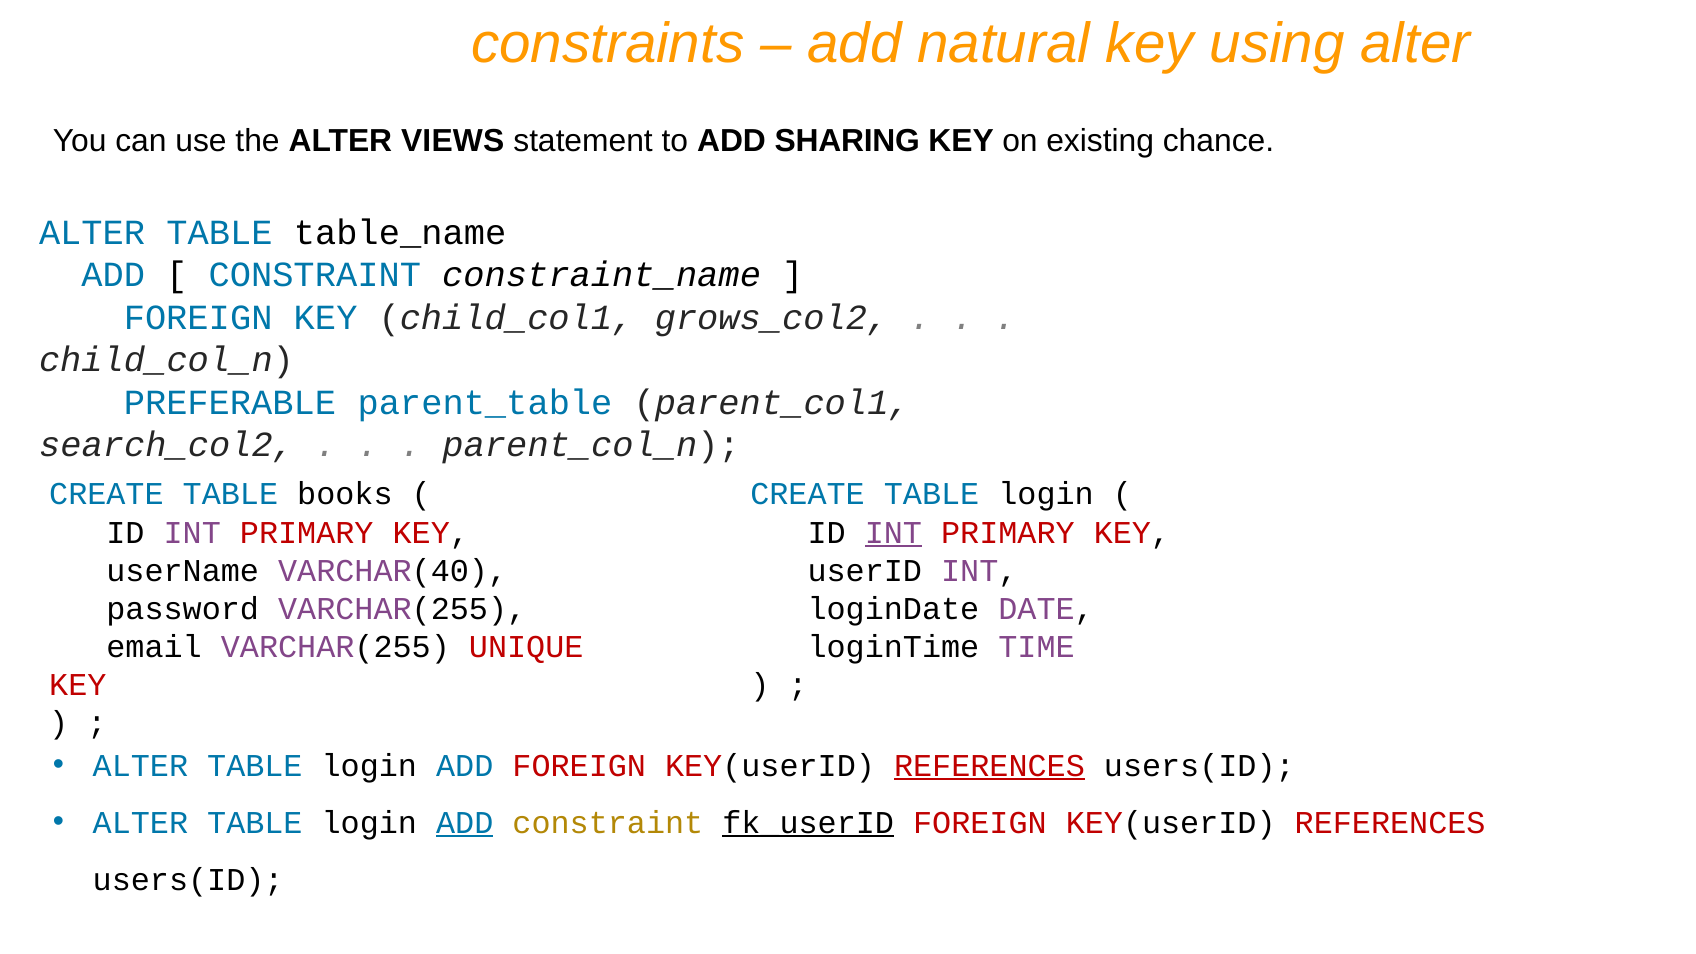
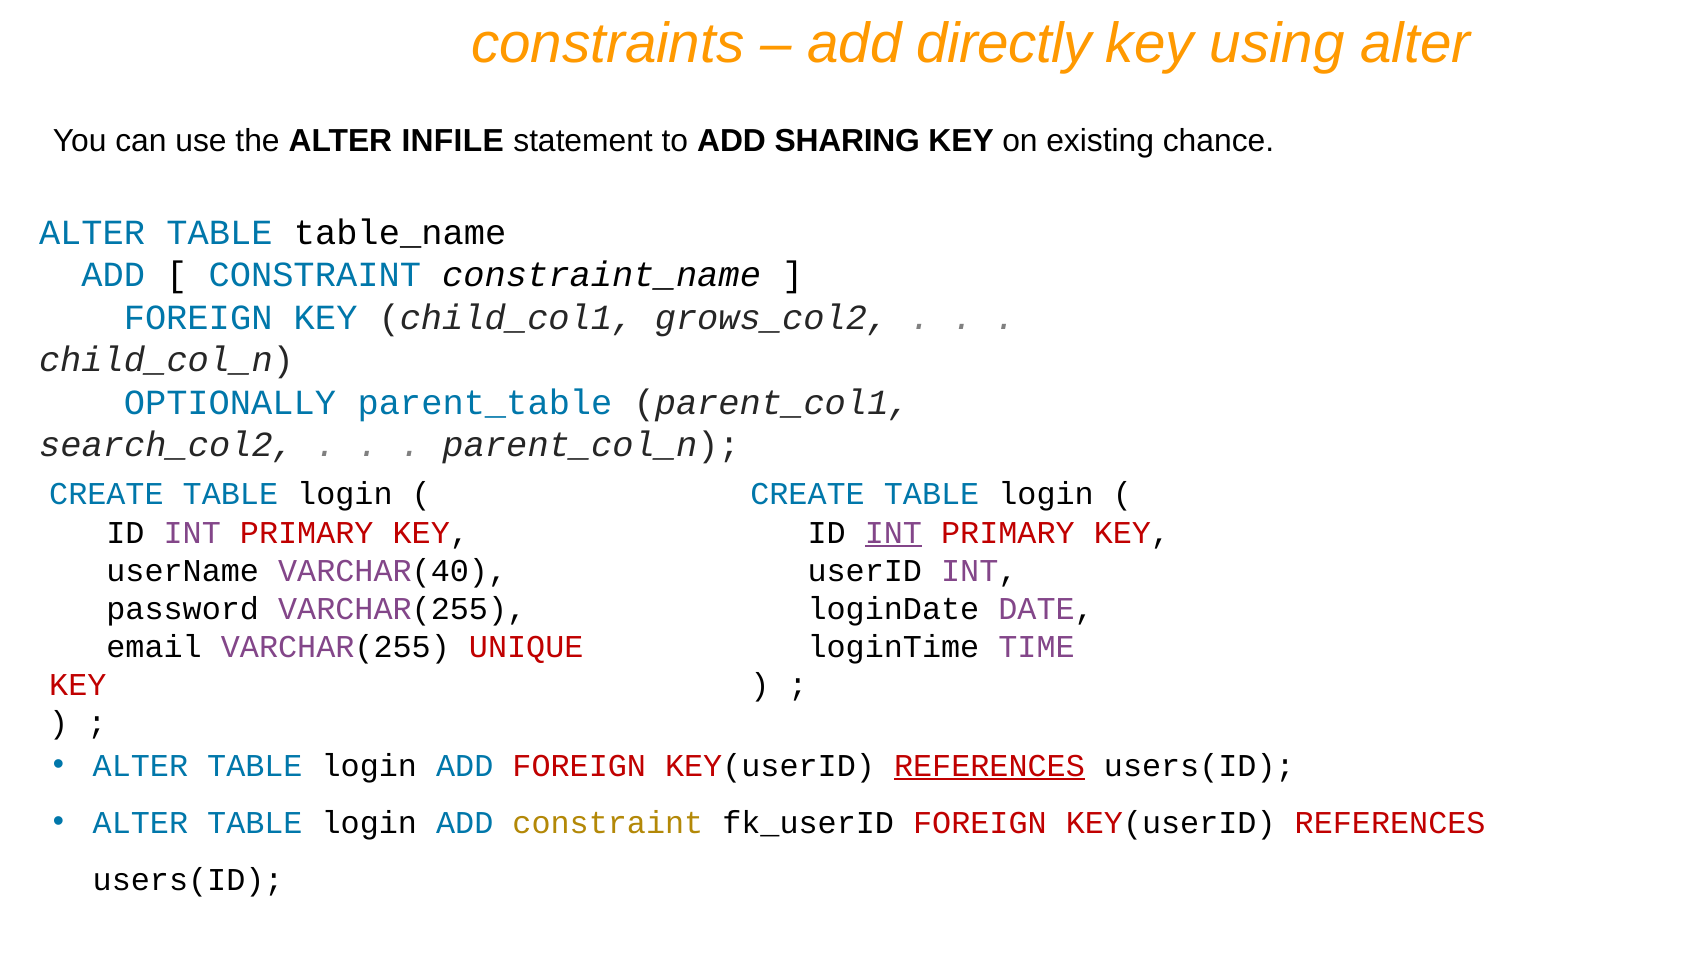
natural: natural -> directly
VIEWS: VIEWS -> INFILE
PREFERABLE: PREFERABLE -> OPTIONALLY
books at (345, 494): books -> login
ADD at (465, 823) underline: present -> none
fk_userID underline: present -> none
